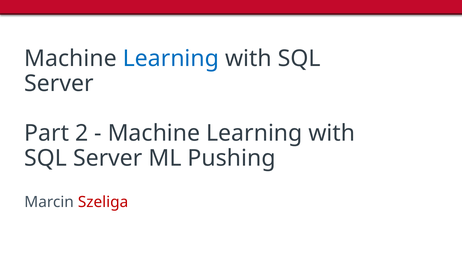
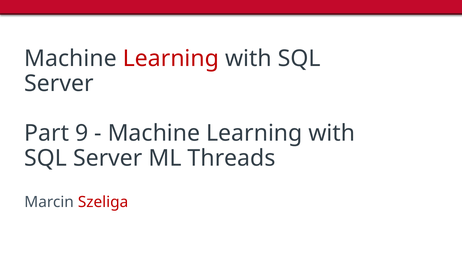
Learning at (171, 58) colour: blue -> red
2: 2 -> 9
Pushing: Pushing -> Threads
